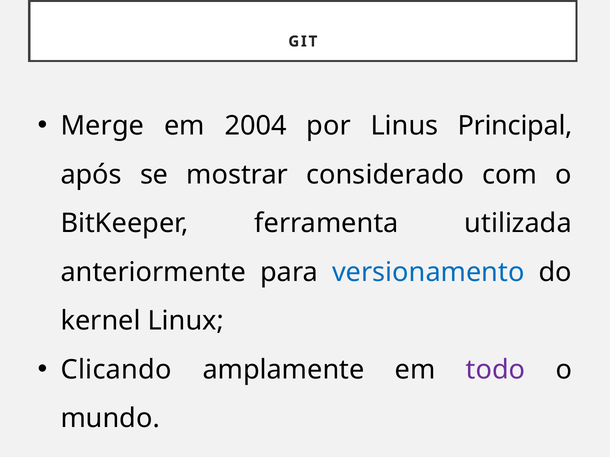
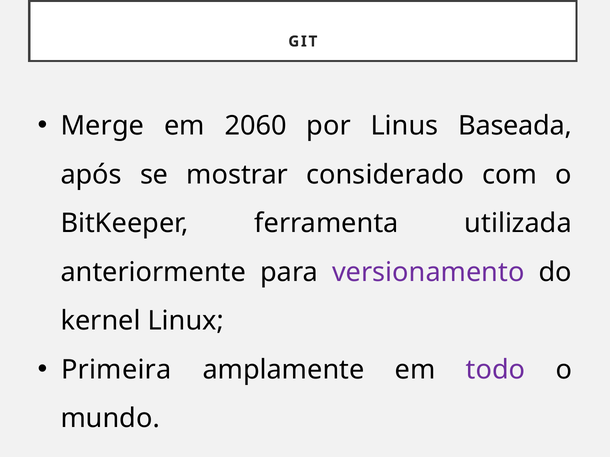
2004: 2004 -> 2060
Principal: Principal -> Baseada
versionamento colour: blue -> purple
Clicando: Clicando -> Primeira
